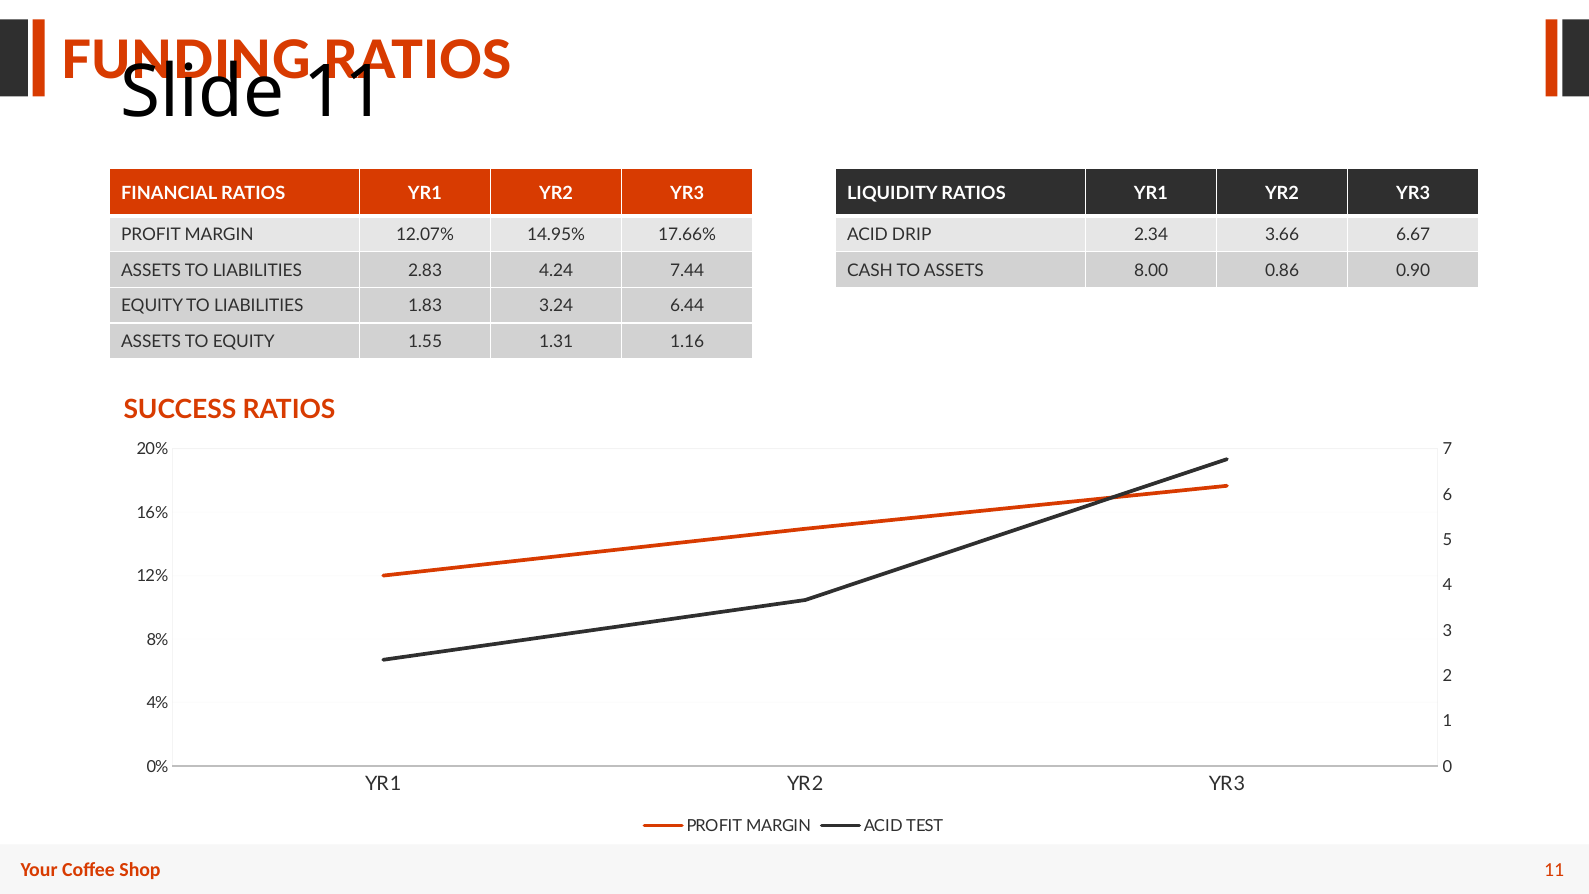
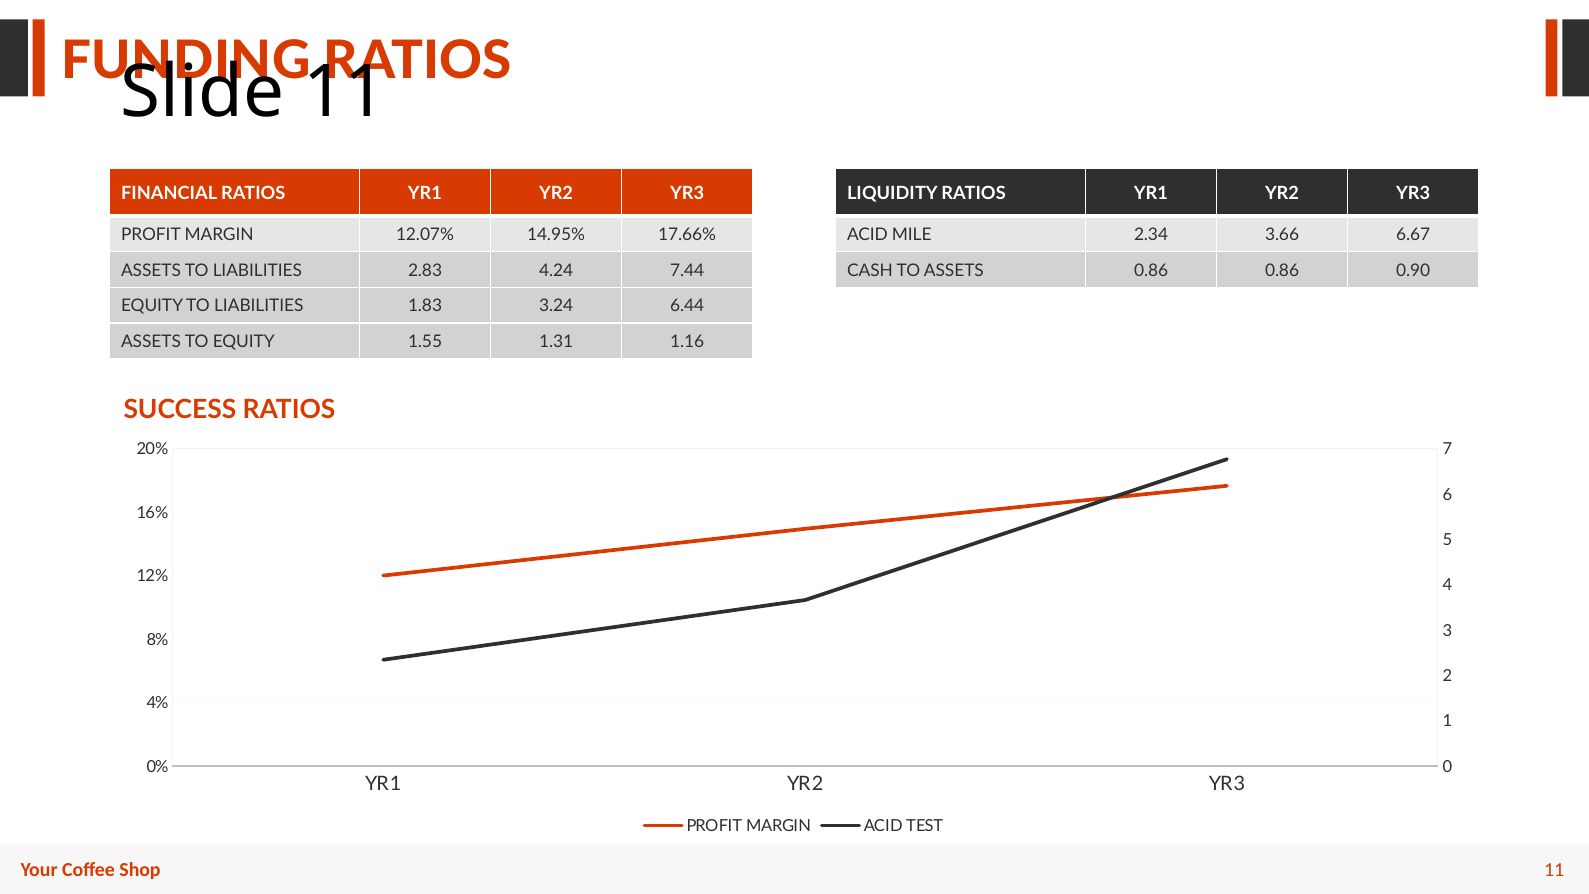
DRIP: DRIP -> MILE
ASSETS 8.00: 8.00 -> 0.86
